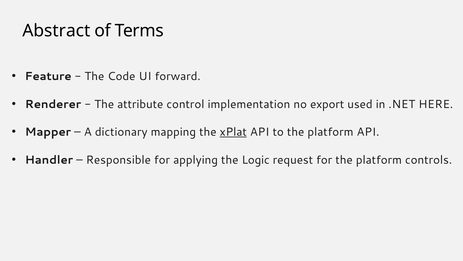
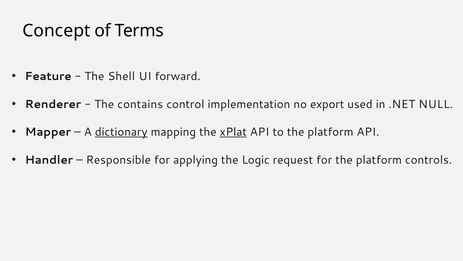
Abstract: Abstract -> Concept
Code: Code -> Shell
attribute: attribute -> contains
HERE: HERE -> NULL
dictionary underline: none -> present
